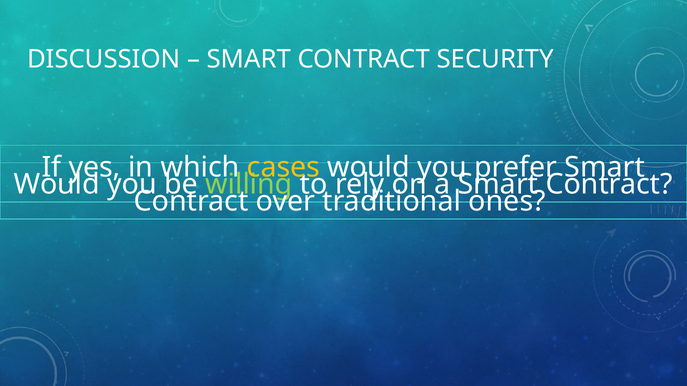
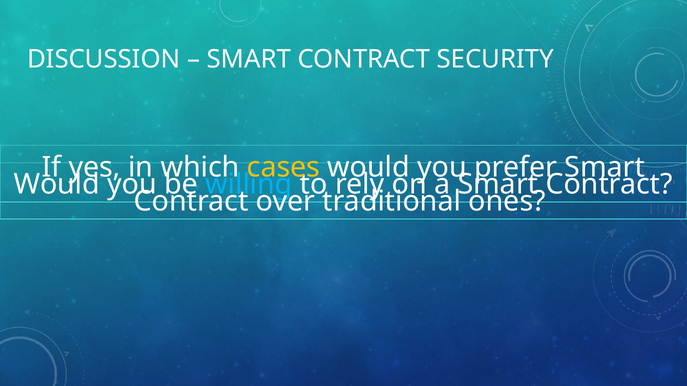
willing colour: light green -> light blue
